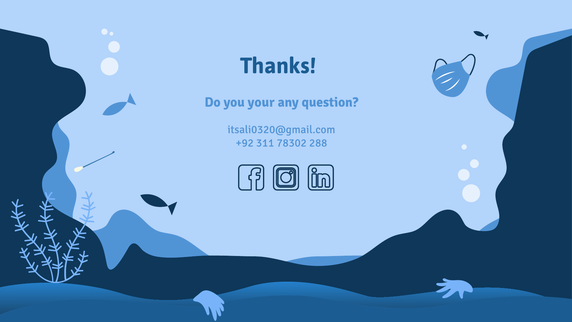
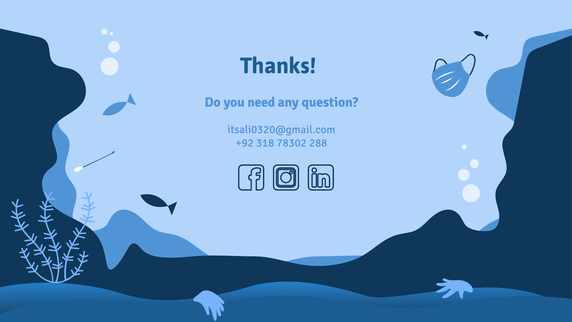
your: your -> need
311: 311 -> 318
